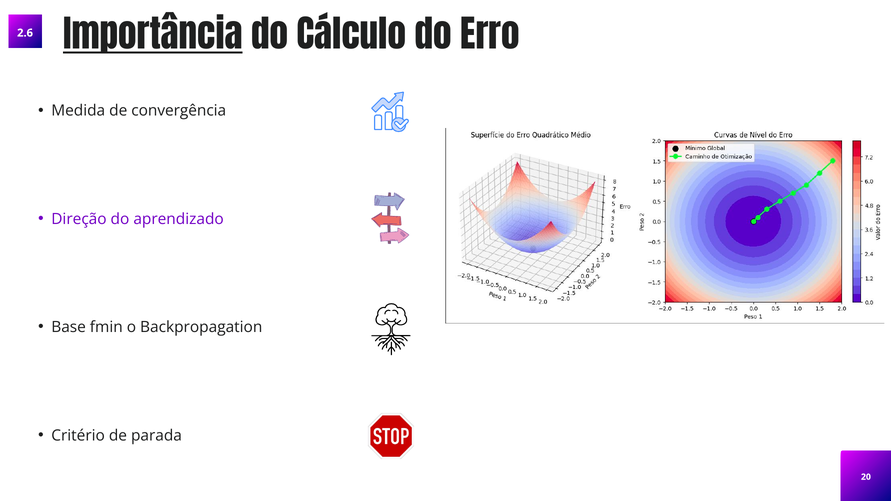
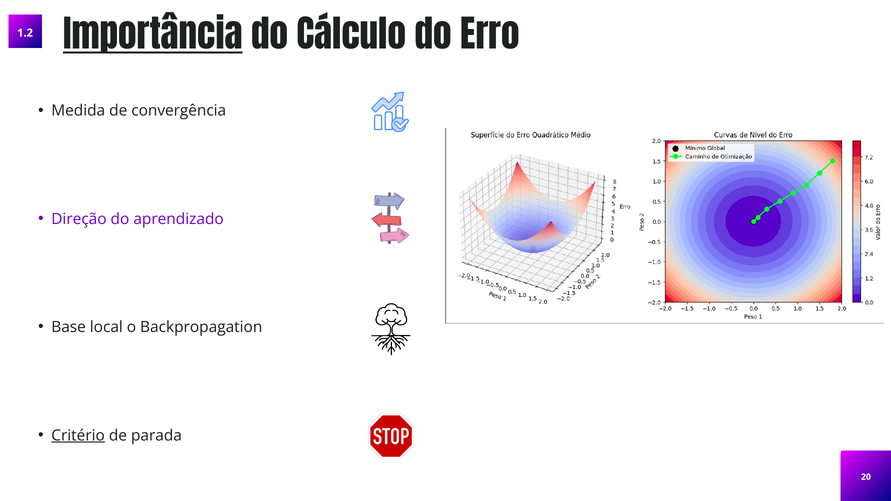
2.6: 2.6 -> 1.2
fmin: fmin -> local
Critério underline: none -> present
